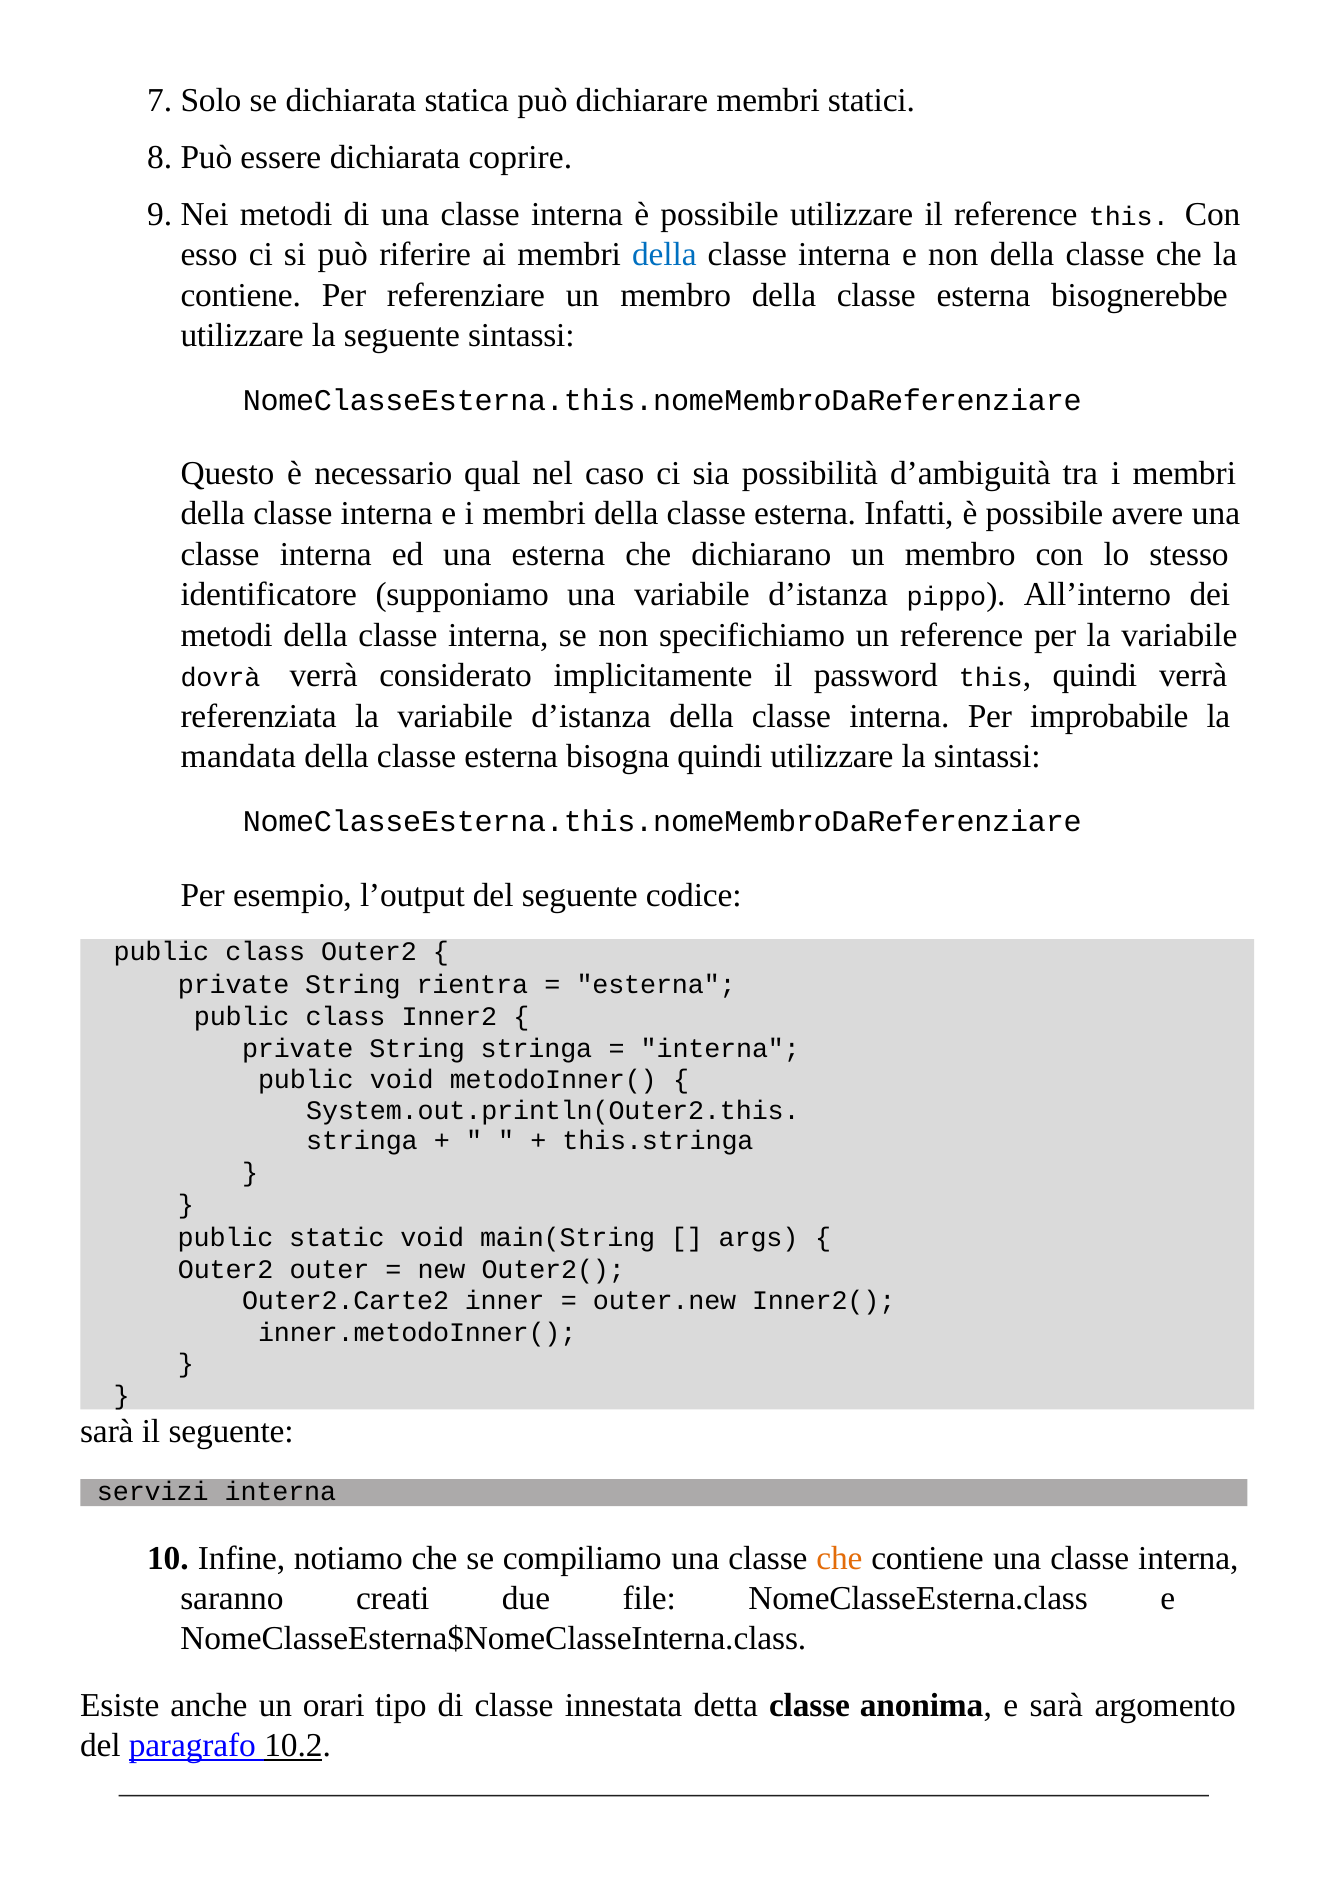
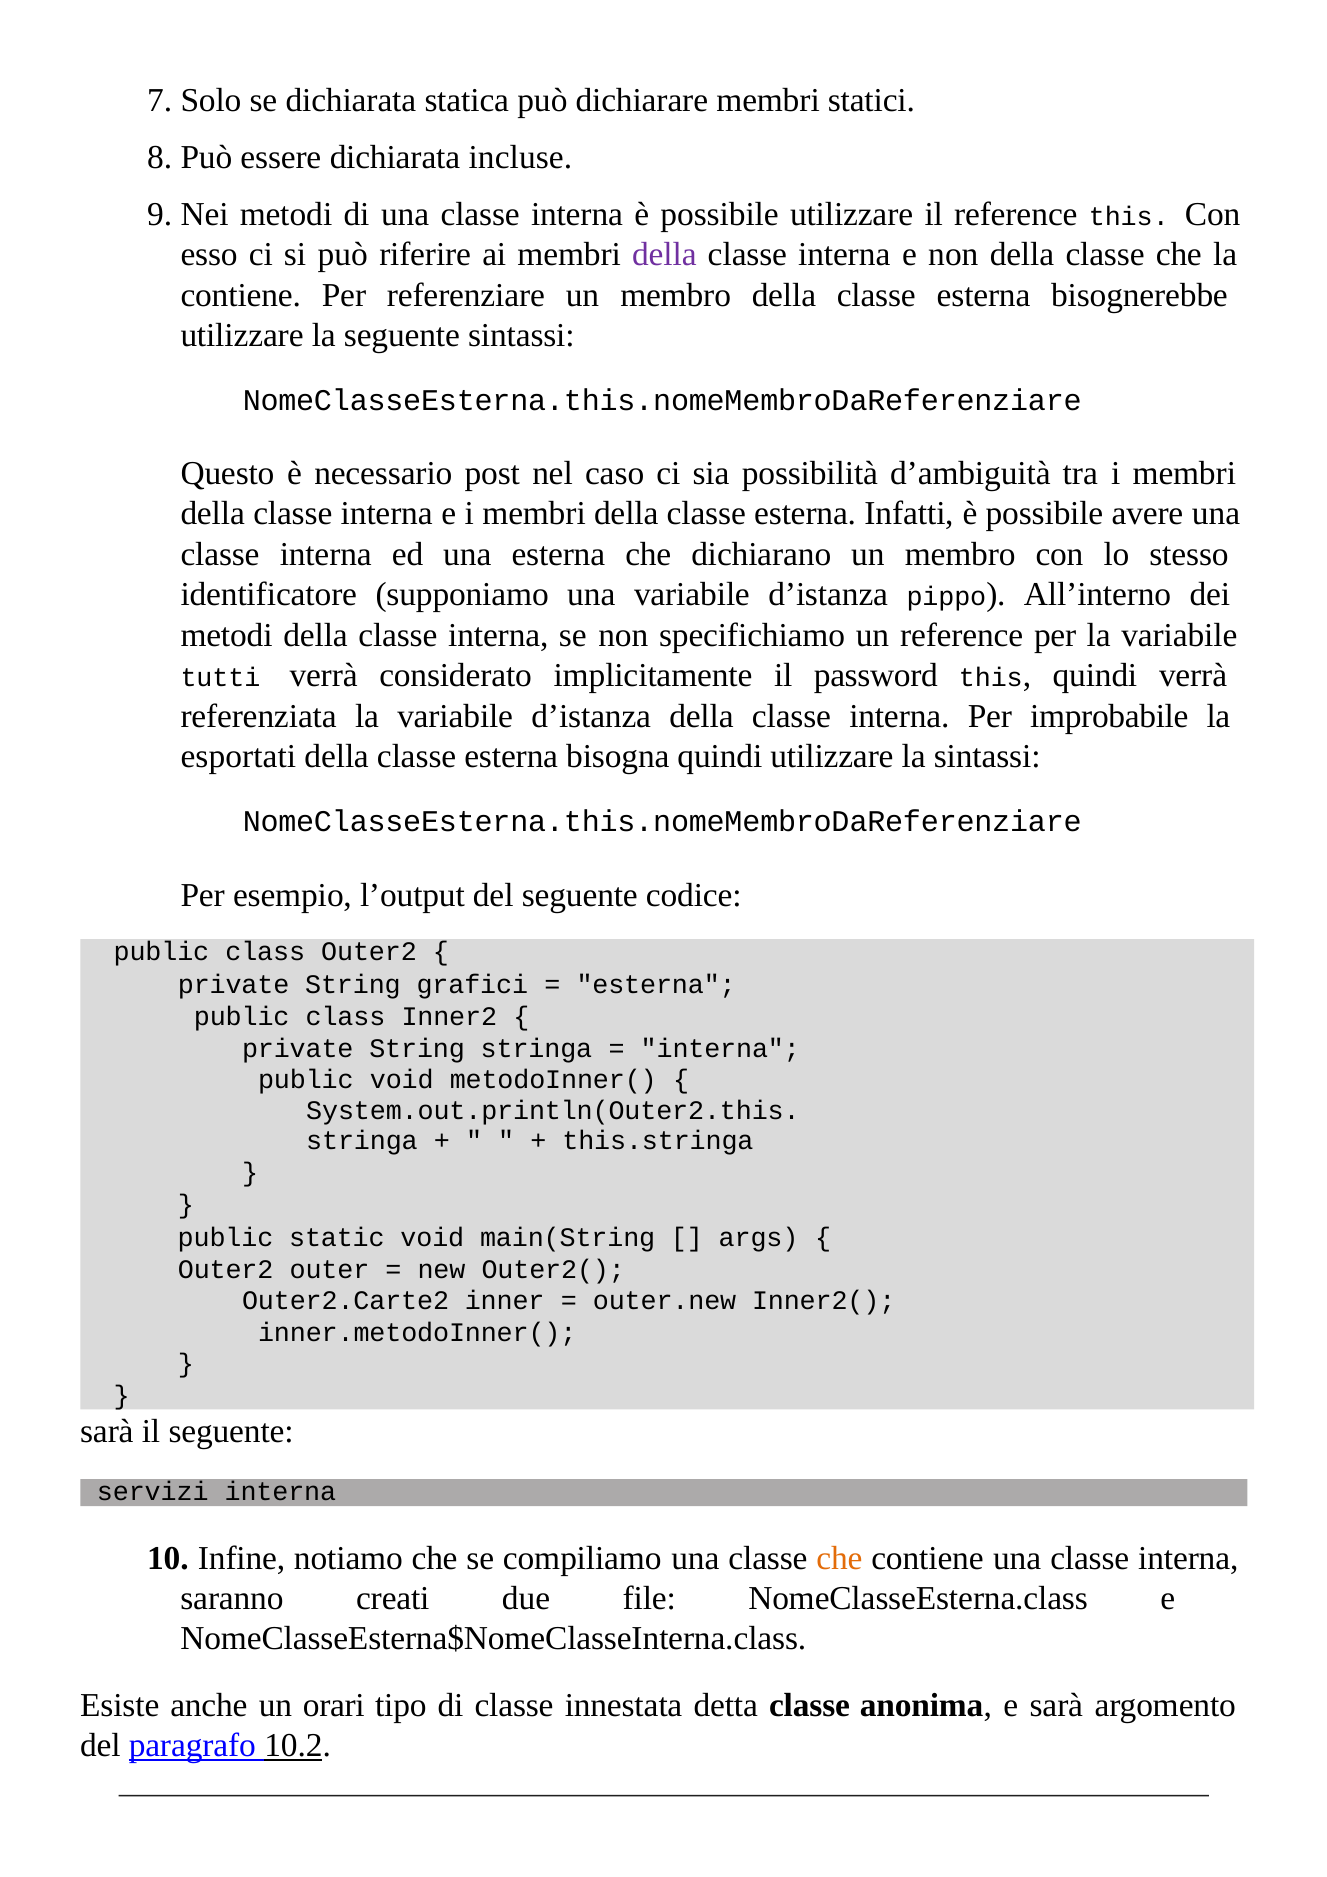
coprire: coprire -> incluse
della at (664, 255) colour: blue -> purple
qual: qual -> post
dovrà: dovrà -> tutti
mandata: mandata -> esportati
rientra: rientra -> grafici
